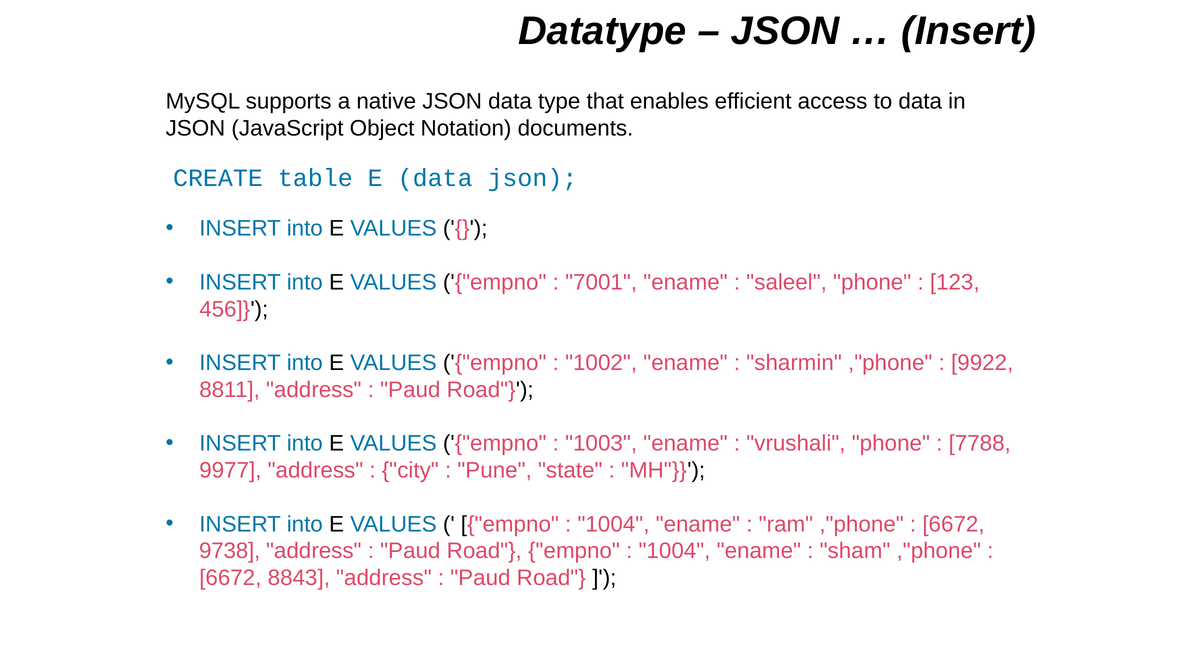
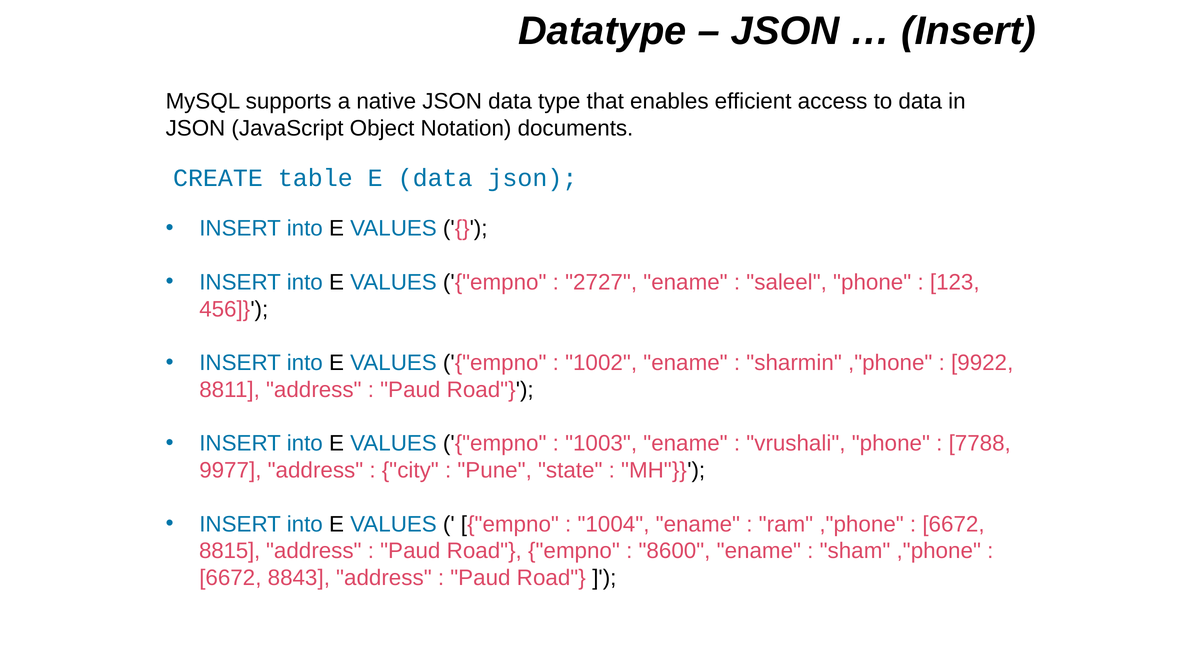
7001: 7001 -> 2727
9738: 9738 -> 8815
1004 at (674, 551): 1004 -> 8600
